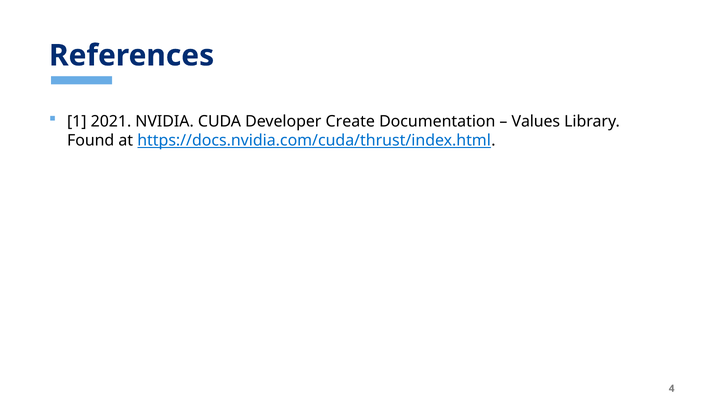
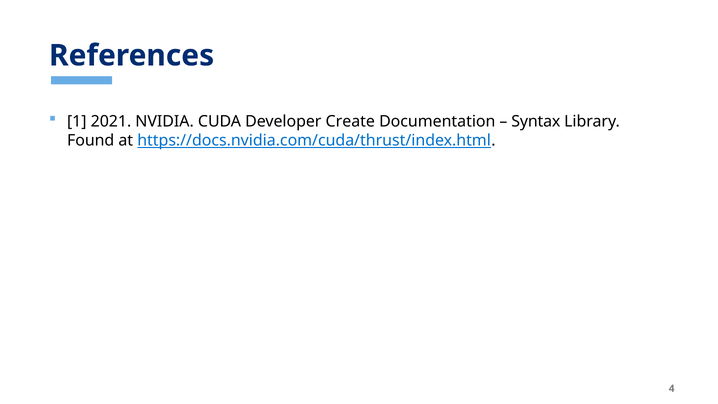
Values: Values -> Syntax
